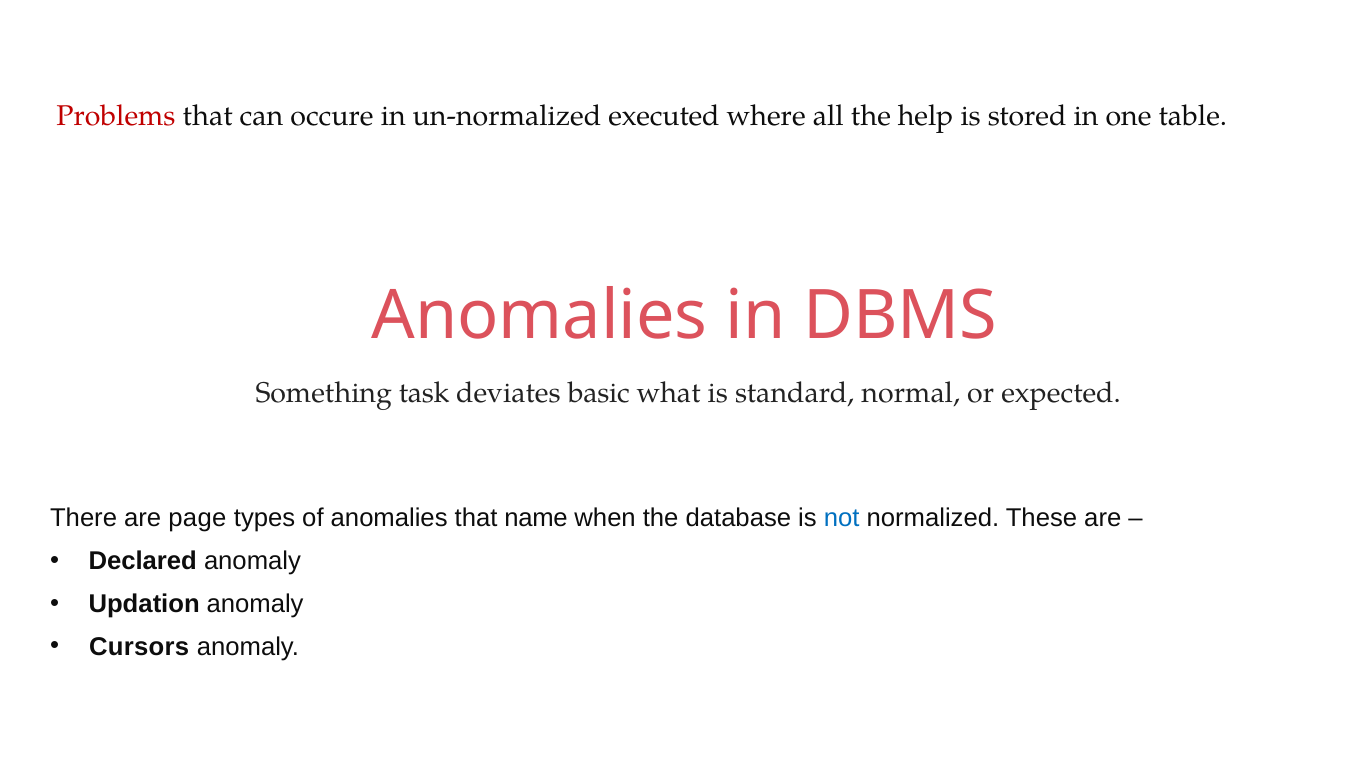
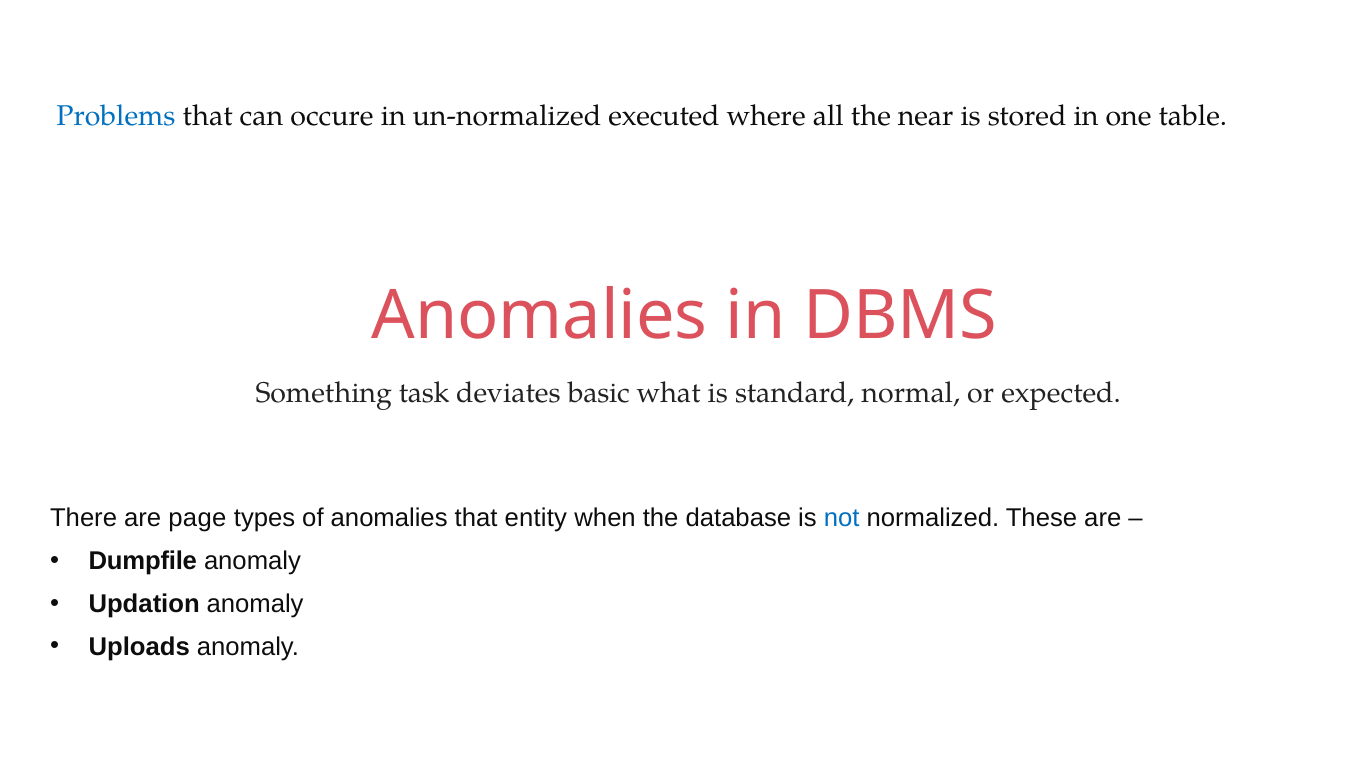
Problems colour: red -> blue
help: help -> near
name: name -> entity
Declared: Declared -> Dumpfile
Cursors: Cursors -> Uploads
